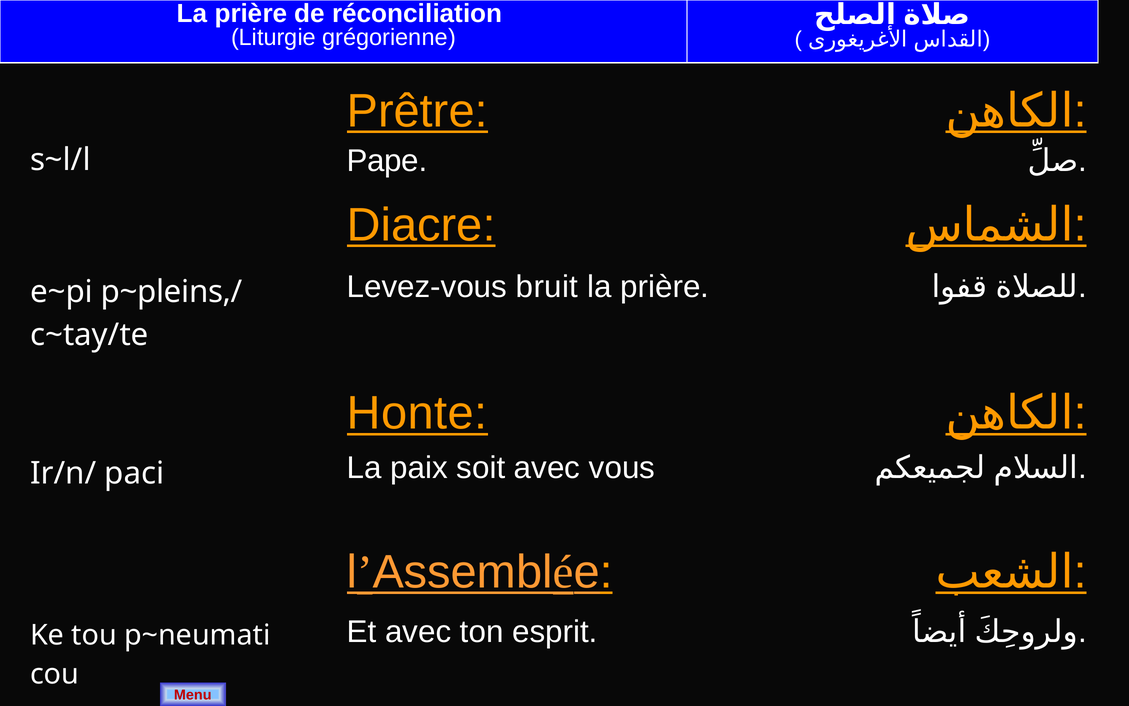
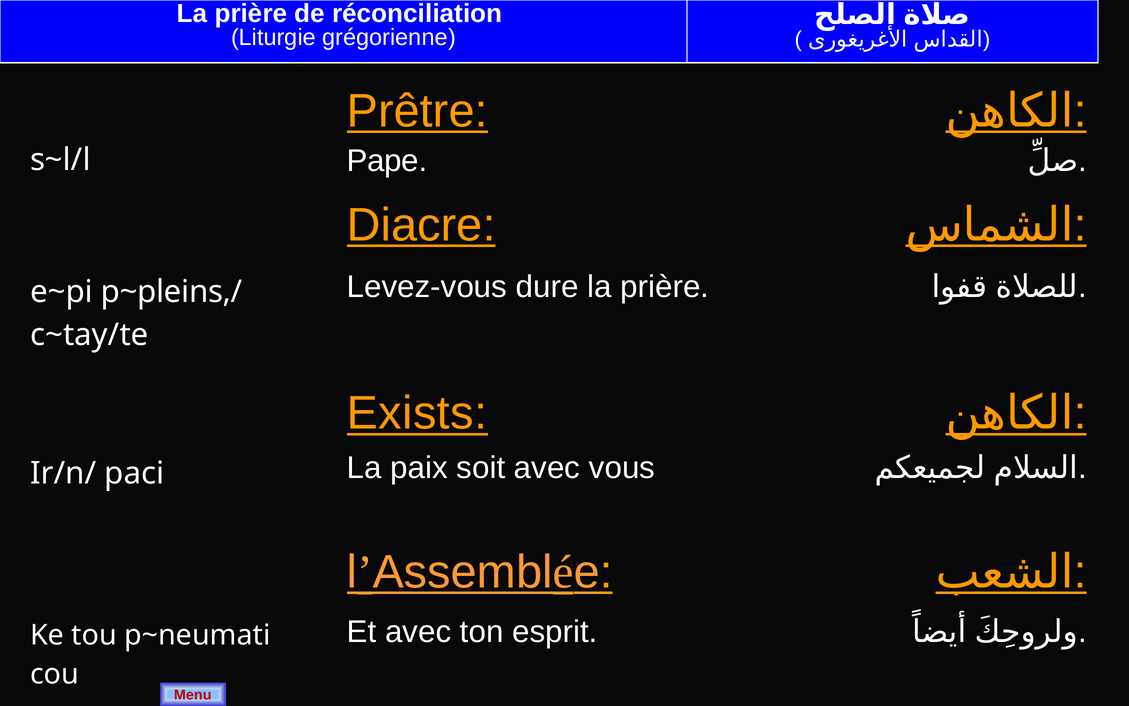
bruit: bruit -> dure
Honte: Honte -> Exists
